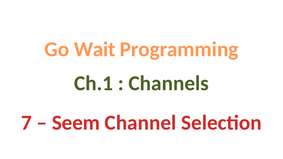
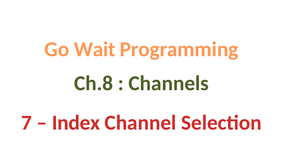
Ch.1: Ch.1 -> Ch.8
Seem: Seem -> Index
